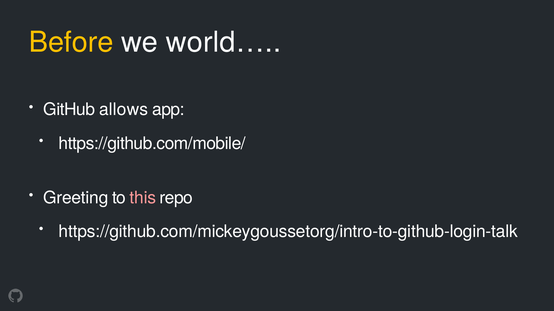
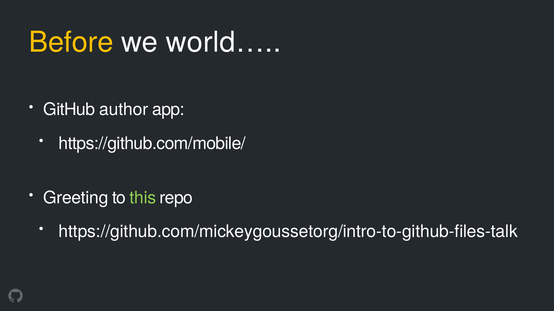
allows: allows -> author
this colour: pink -> light green
https://github.com/mickeygoussetorg/intro-to-github-login-talk: https://github.com/mickeygoussetorg/intro-to-github-login-talk -> https://github.com/mickeygoussetorg/intro-to-github-files-talk
